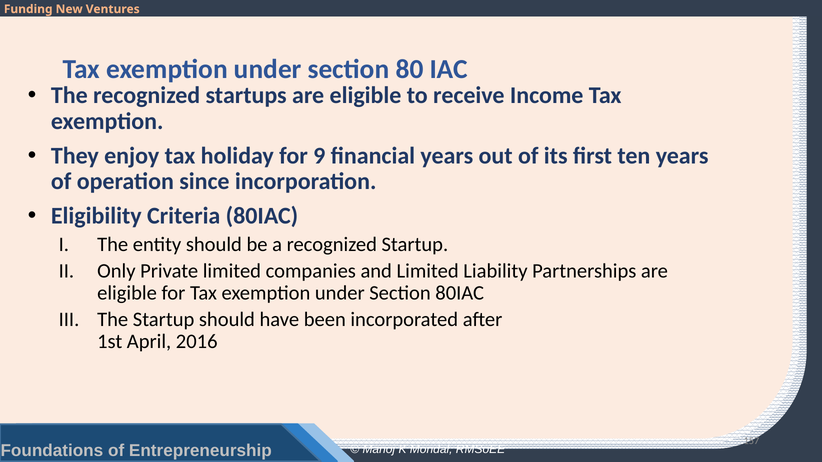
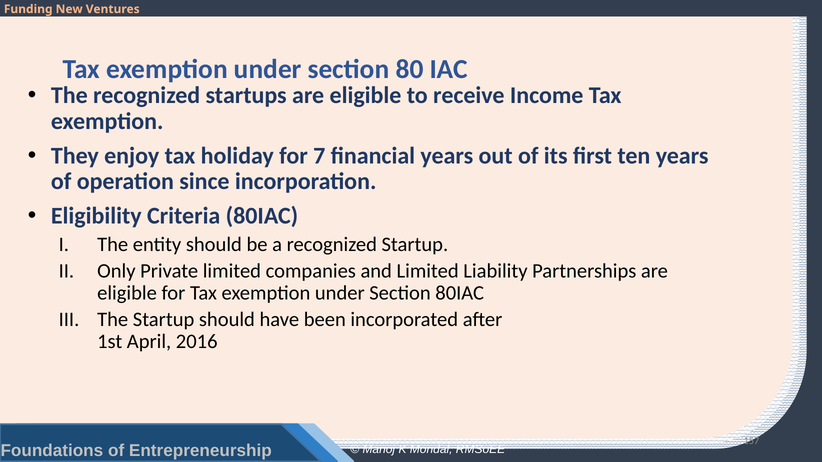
9: 9 -> 7
